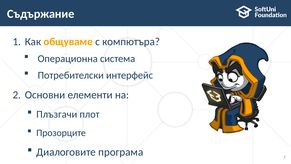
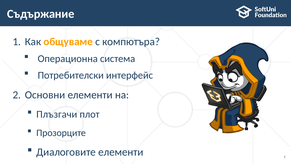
Диалоговите програма: програма -> елементи
